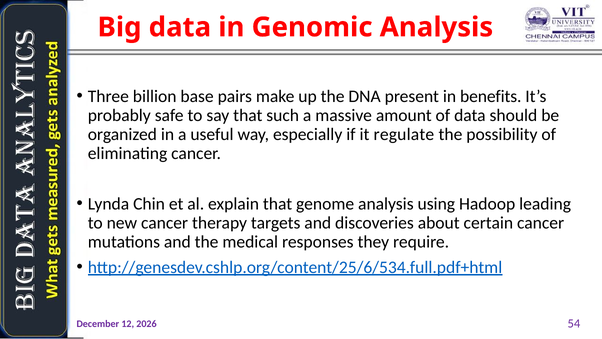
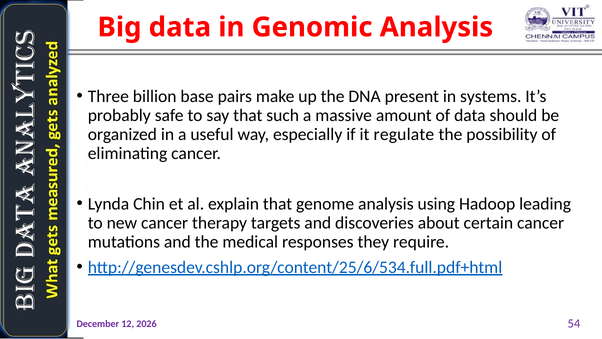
benefits: benefits -> systems
